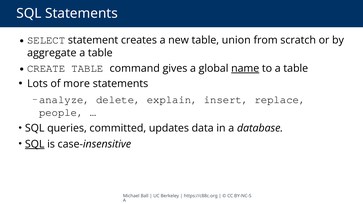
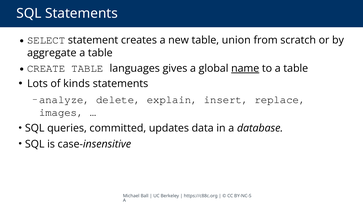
command: command -> languages
more: more -> kinds
people: people -> images
SQL at (35, 144) underline: present -> none
